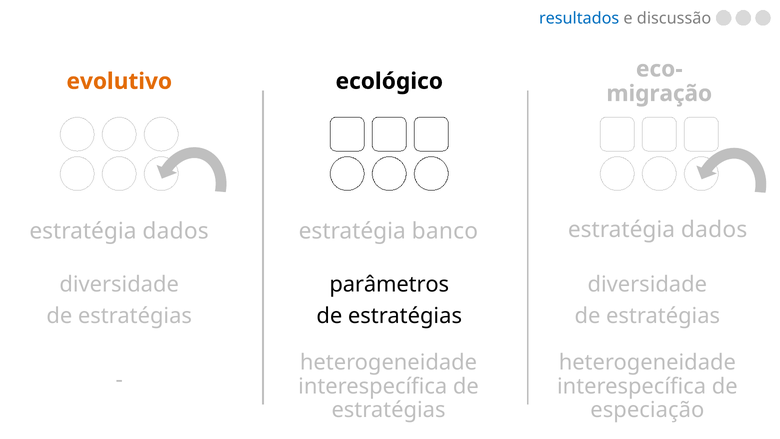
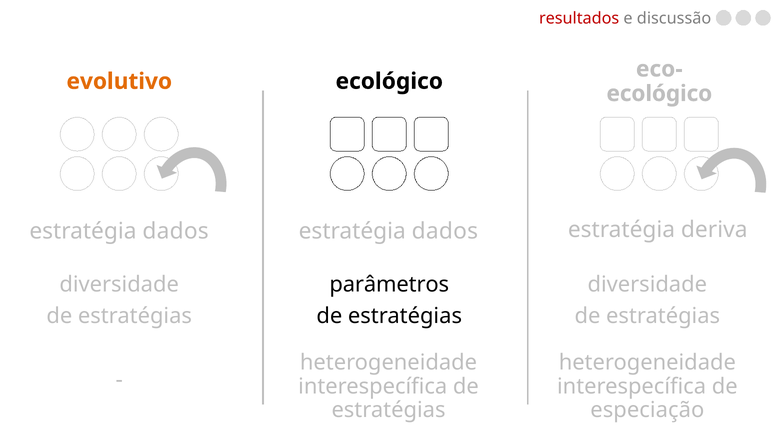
resultados colour: blue -> red
migração at (659, 94): migração -> ecológico
banco at (445, 231): banco -> dados
dados at (714, 230): dados -> deriva
